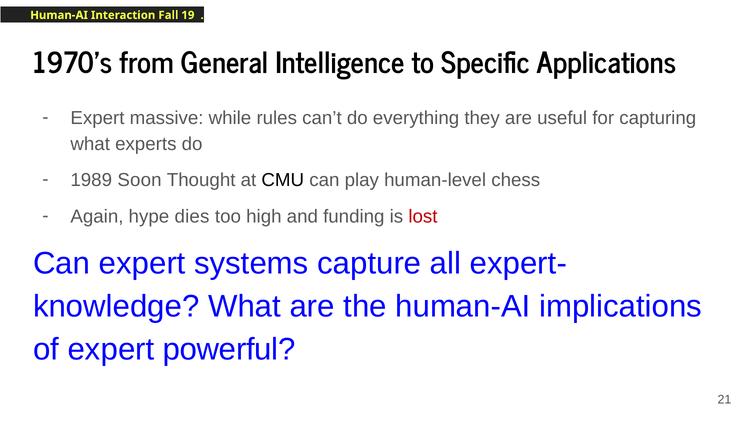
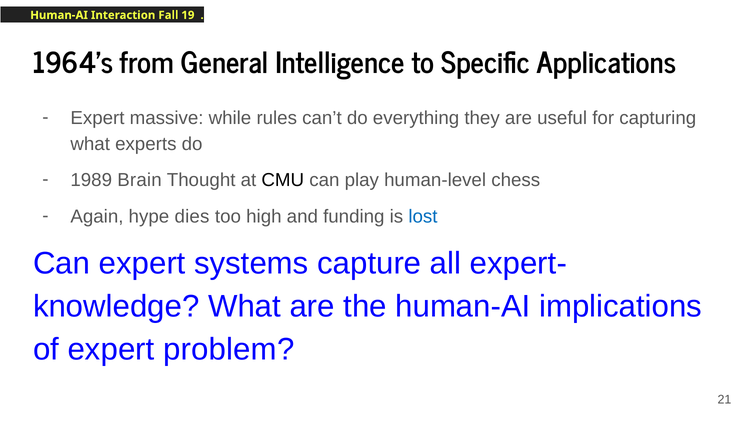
1970’s: 1970’s -> 1964’s
Soon: Soon -> Brain
lost colour: red -> blue
powerful: powerful -> problem
